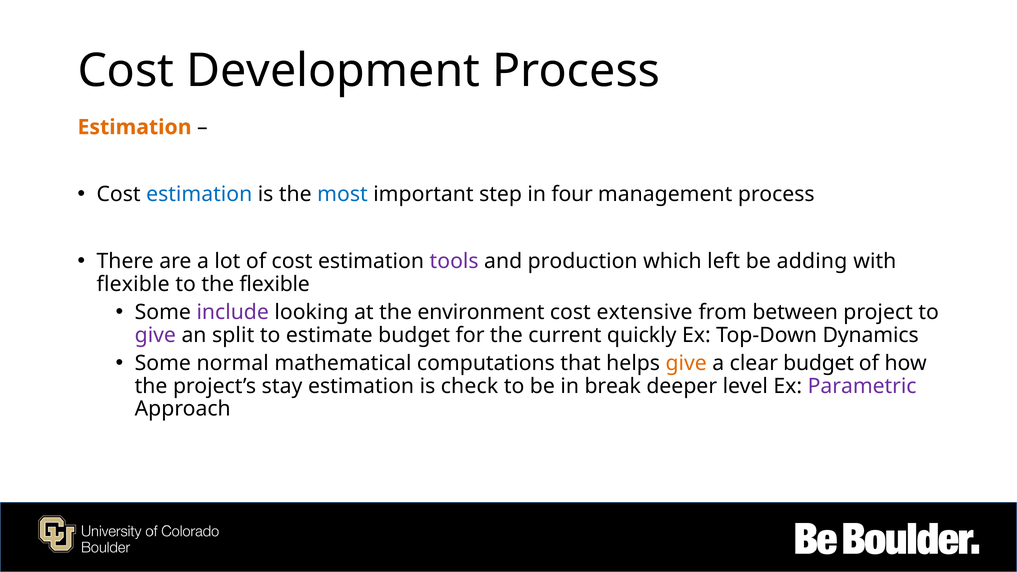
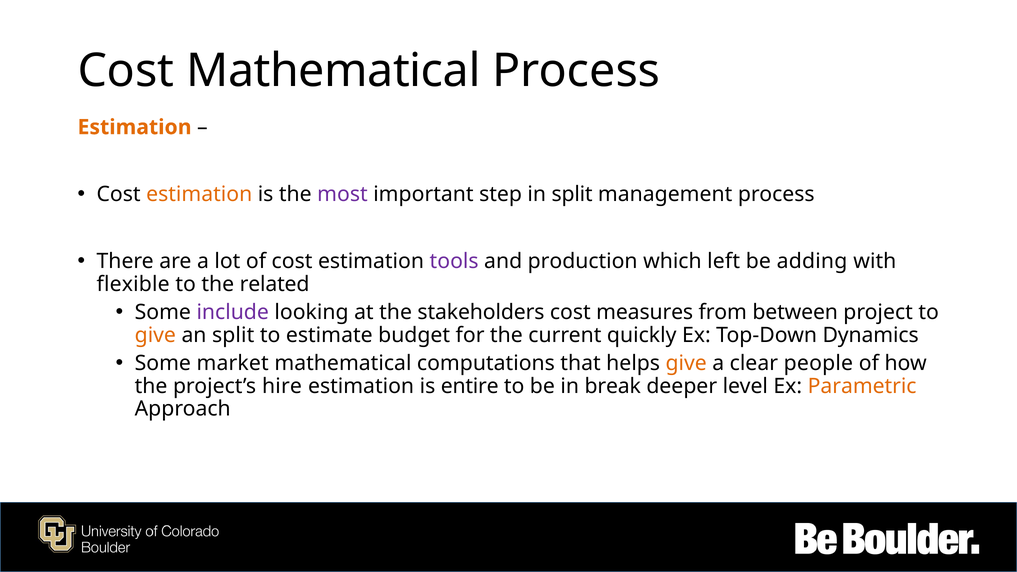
Cost Development: Development -> Mathematical
estimation at (199, 194) colour: blue -> orange
most colour: blue -> purple
in four: four -> split
the flexible: flexible -> related
environment: environment -> stakeholders
extensive: extensive -> measures
give at (155, 335) colour: purple -> orange
normal: normal -> market
clear budget: budget -> people
stay: stay -> hire
check: check -> entire
Parametric colour: purple -> orange
